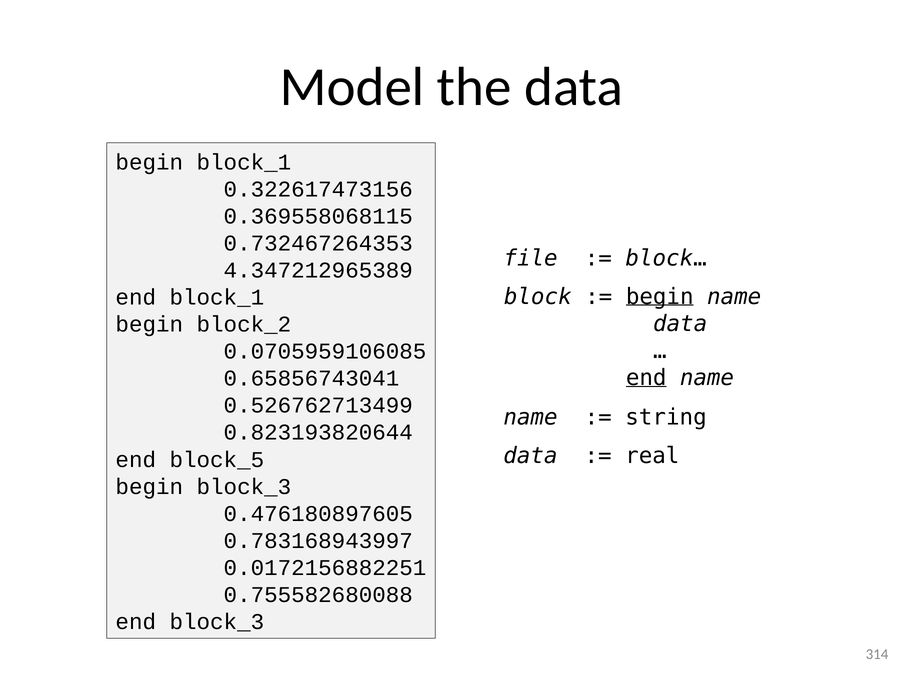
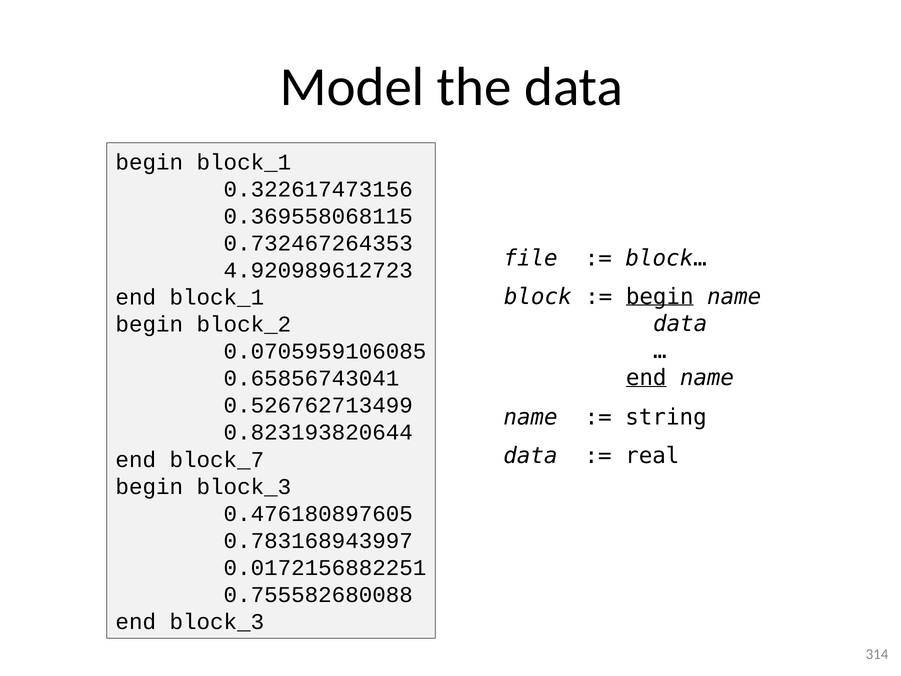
4.347212965389: 4.347212965389 -> 4.920989612723
block_5: block_5 -> block_7
